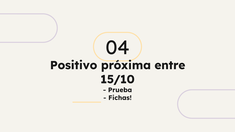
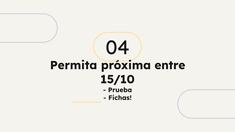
Positivo: Positivo -> Permita
